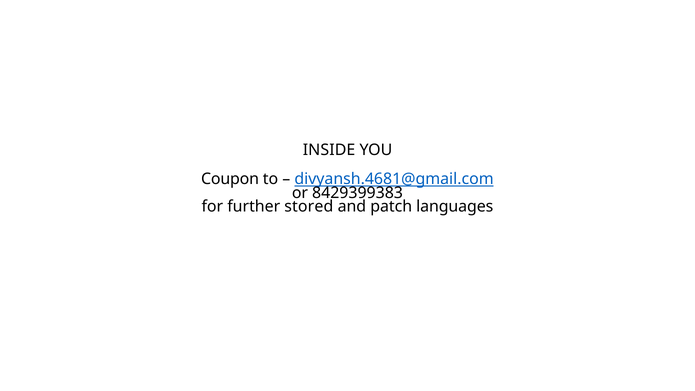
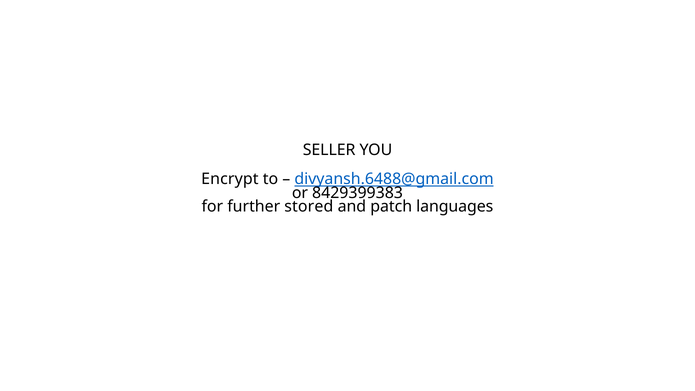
INSIDE: INSIDE -> SELLER
Coupon: Coupon -> Encrypt
divyansh.4681@gmail.com: divyansh.4681@gmail.com -> divyansh.6488@gmail.com
